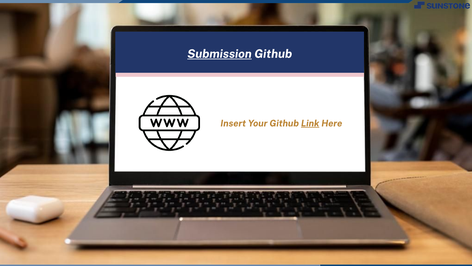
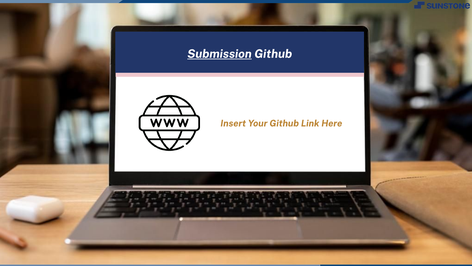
Link underline: present -> none
